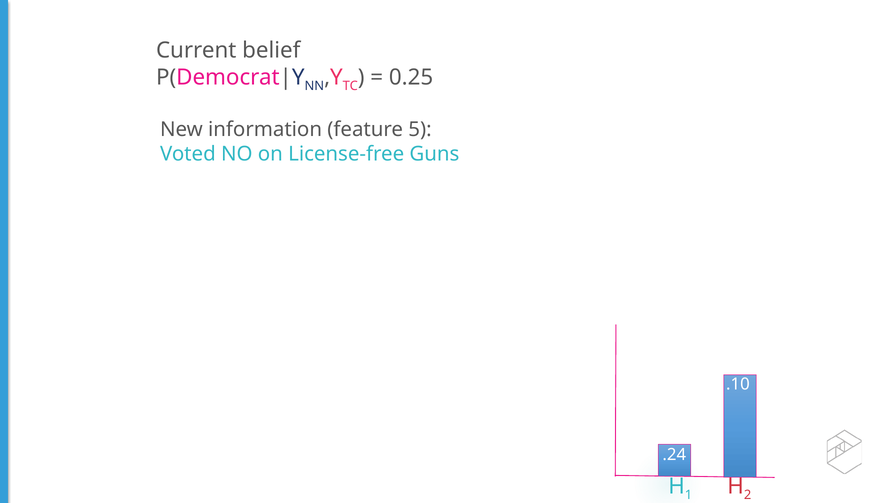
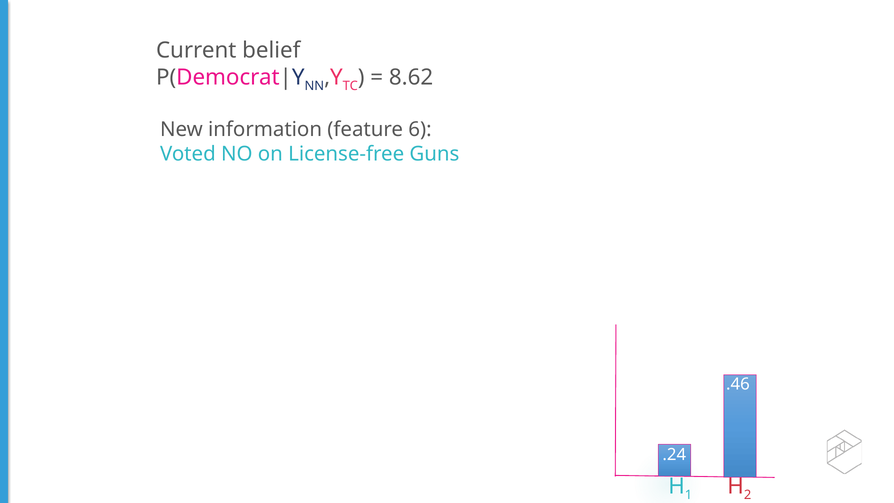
0.25: 0.25 -> 8.62
5: 5 -> 6
.10: .10 -> .46
